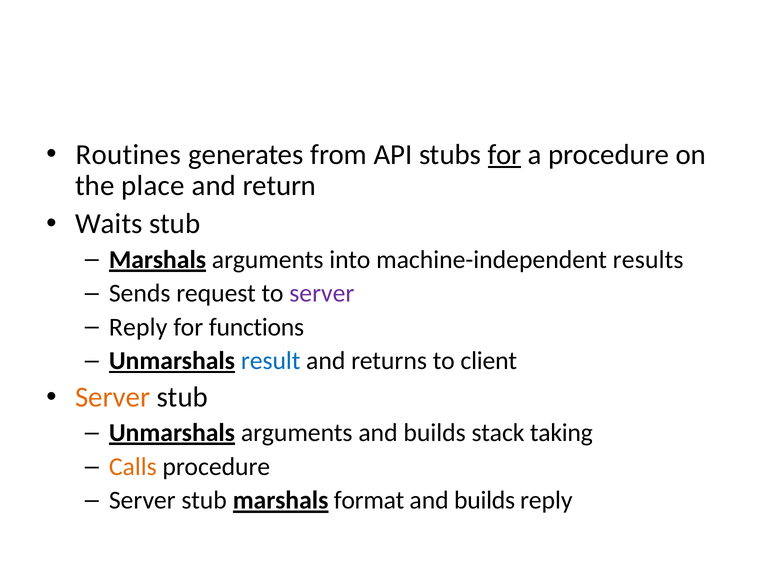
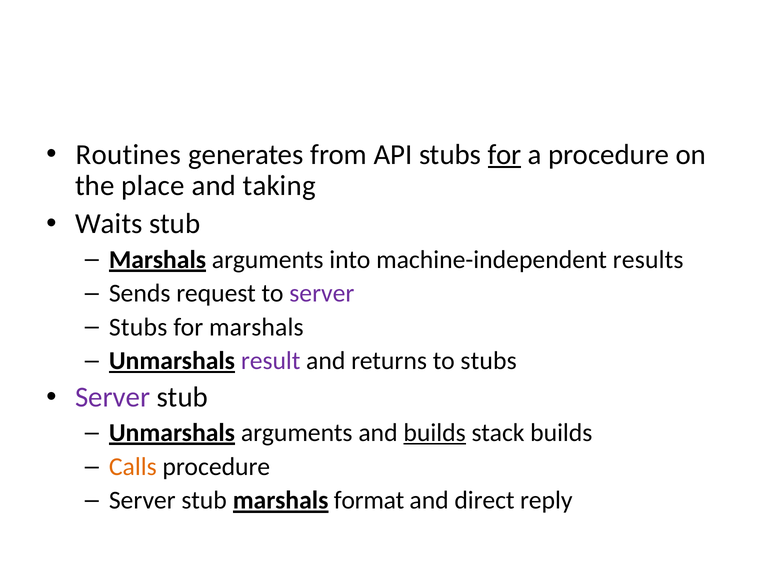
return: return -> taking
Reply at (138, 327): Reply -> Stubs
for functions: functions -> marshals
result colour: blue -> purple
to client: client -> stubs
Server at (113, 397) colour: orange -> purple
builds at (435, 432) underline: none -> present
stack taking: taking -> builds
builds at (485, 500): builds -> direct
